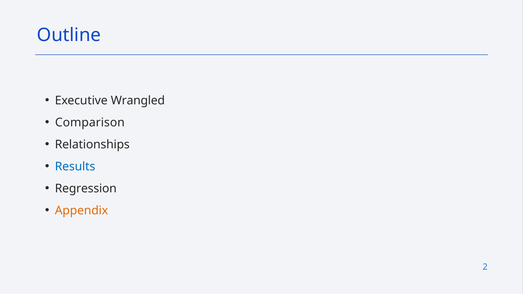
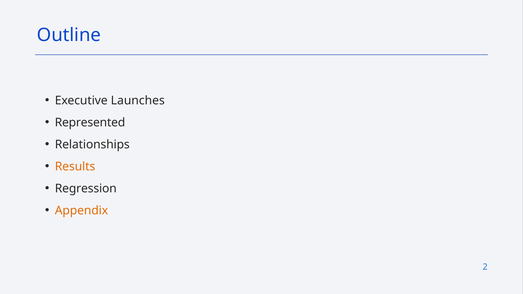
Wrangled: Wrangled -> Launches
Comparison: Comparison -> Represented
Results colour: blue -> orange
